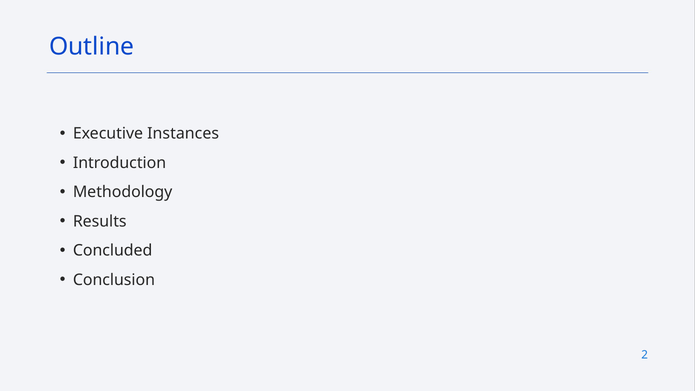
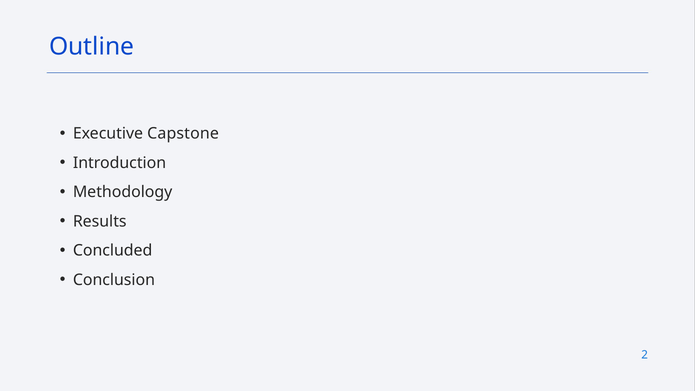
Instances: Instances -> Capstone
